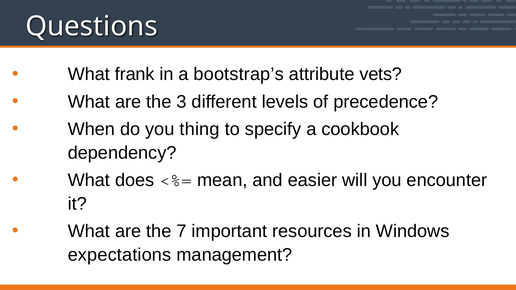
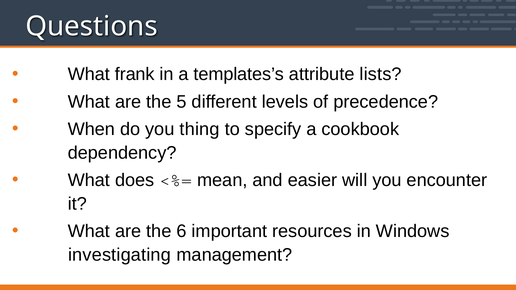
bootstrap’s: bootstrap’s -> templates’s
vets: vets -> lists
3: 3 -> 5
7: 7 -> 6
expectations: expectations -> investigating
